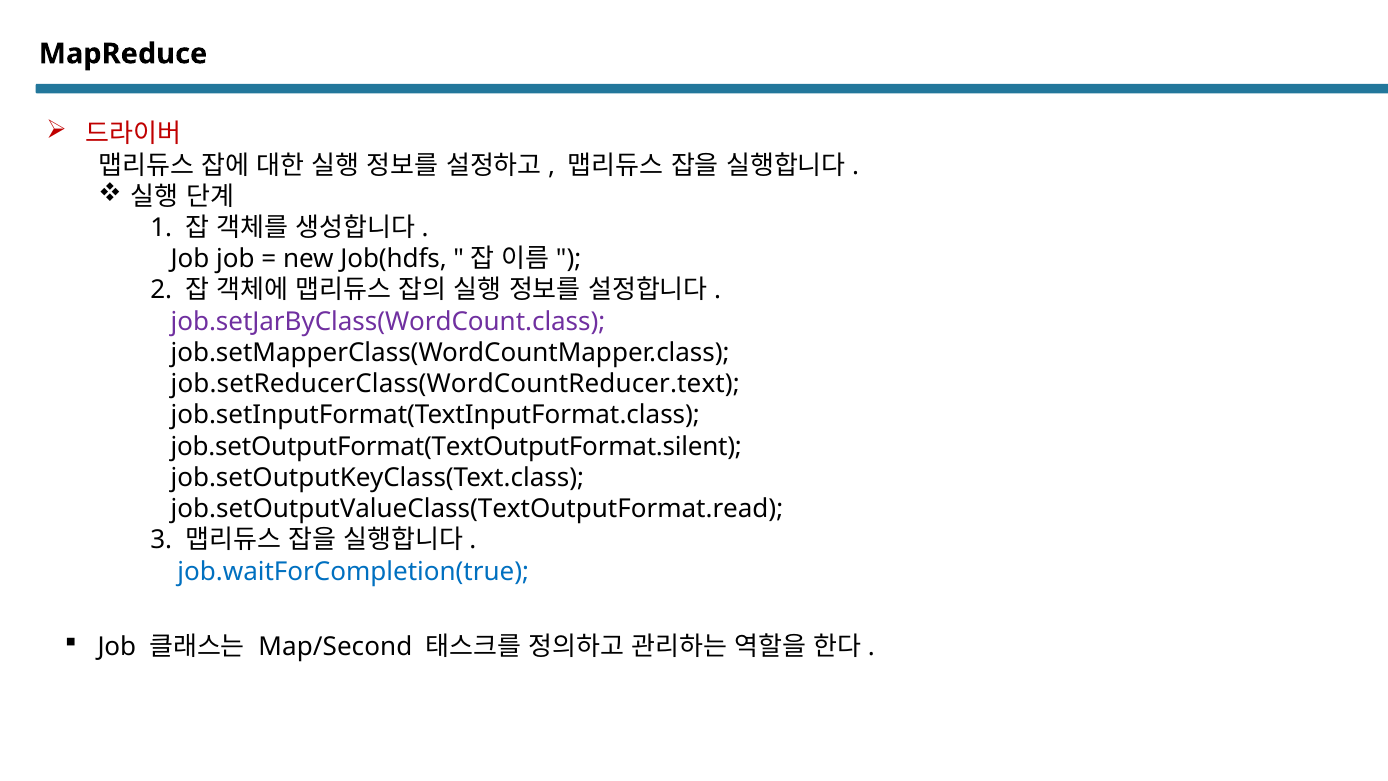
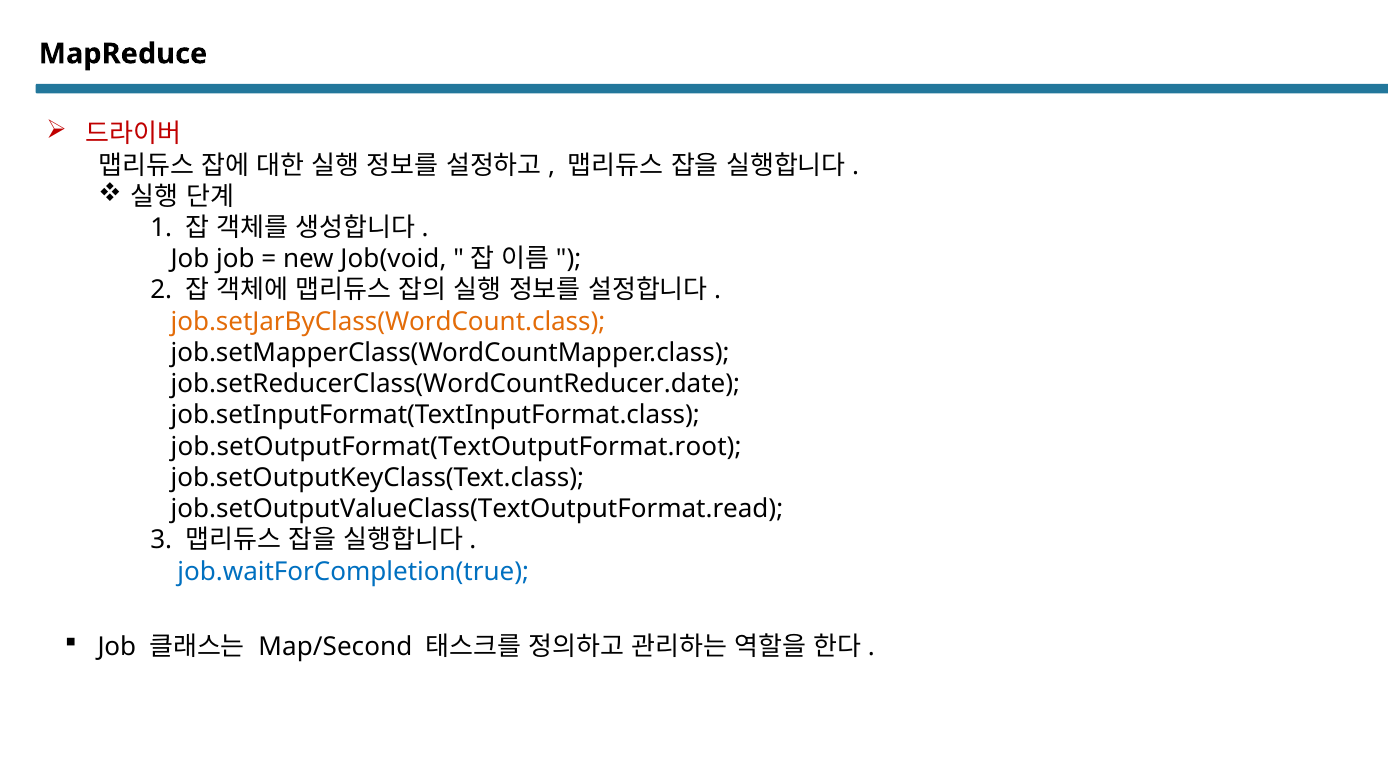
Job(hdfs: Job(hdfs -> Job(void
job.setJarByClass(WordCount.class colour: purple -> orange
job.setReducerClass(WordCountReducer.text: job.setReducerClass(WordCountReducer.text -> job.setReducerClass(WordCountReducer.date
job.setOutputFormat(TextOutputFormat.silent: job.setOutputFormat(TextOutputFormat.silent -> job.setOutputFormat(TextOutputFormat.root
